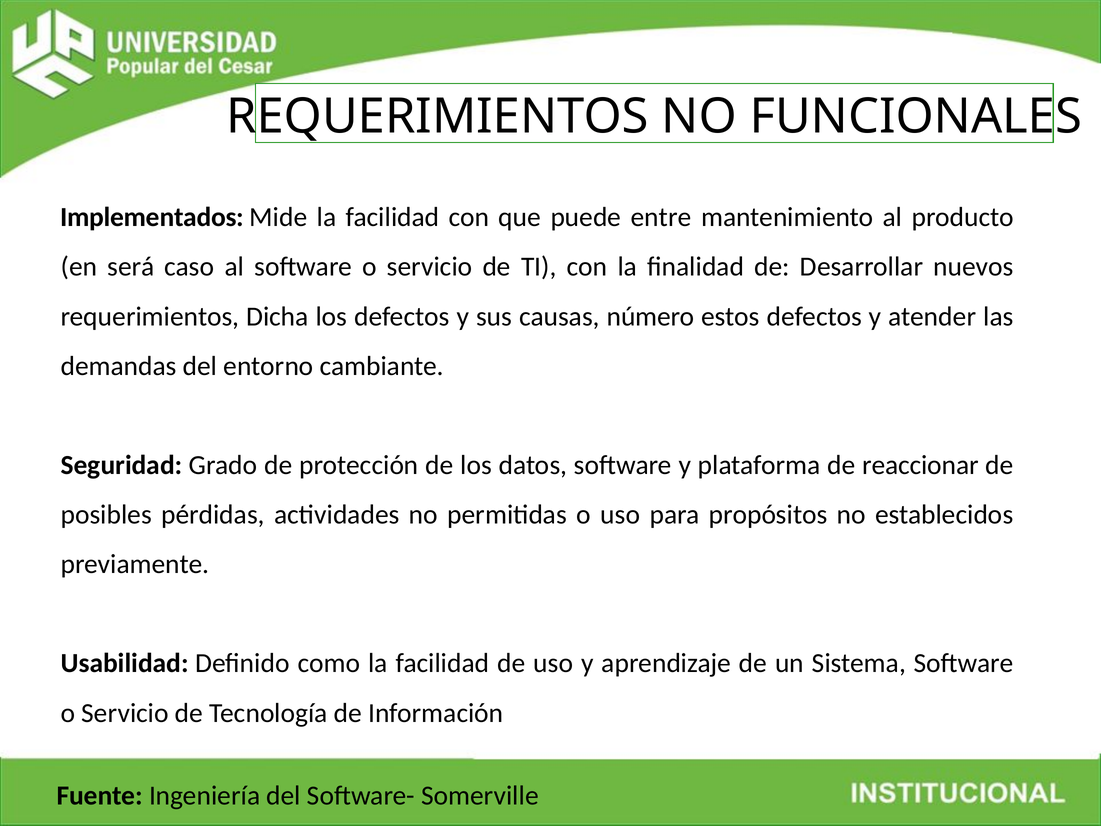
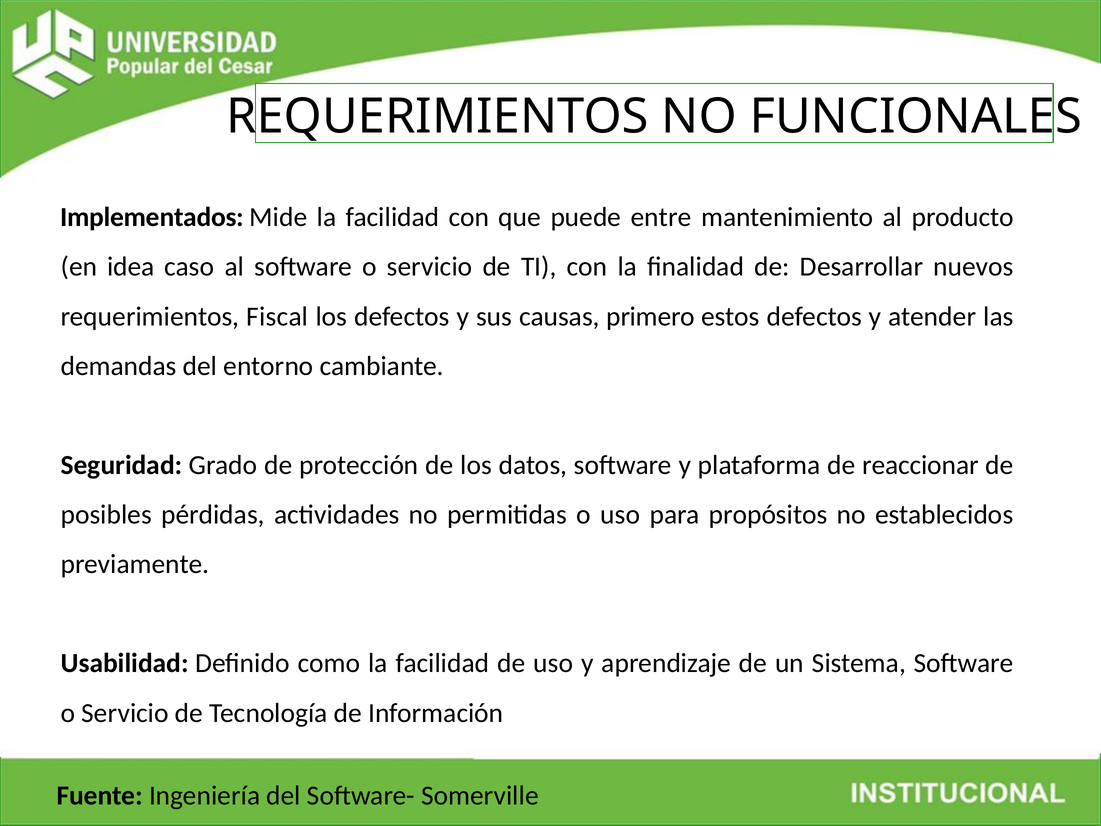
será: será -> idea
Dicha: Dicha -> Fiscal
número: número -> primero
